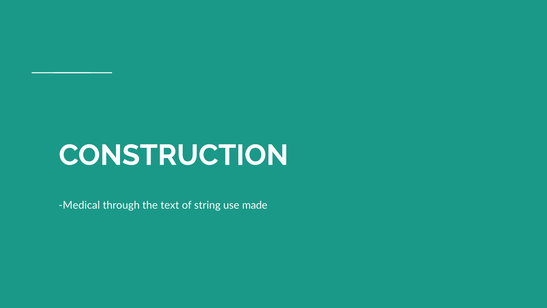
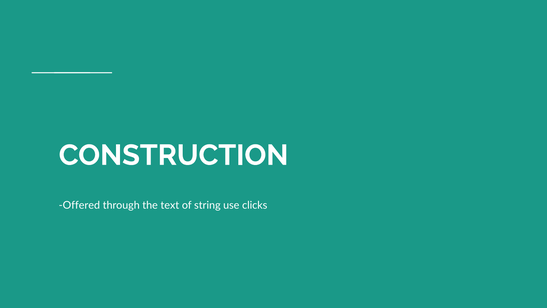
Medical: Medical -> Offered
made: made -> clicks
